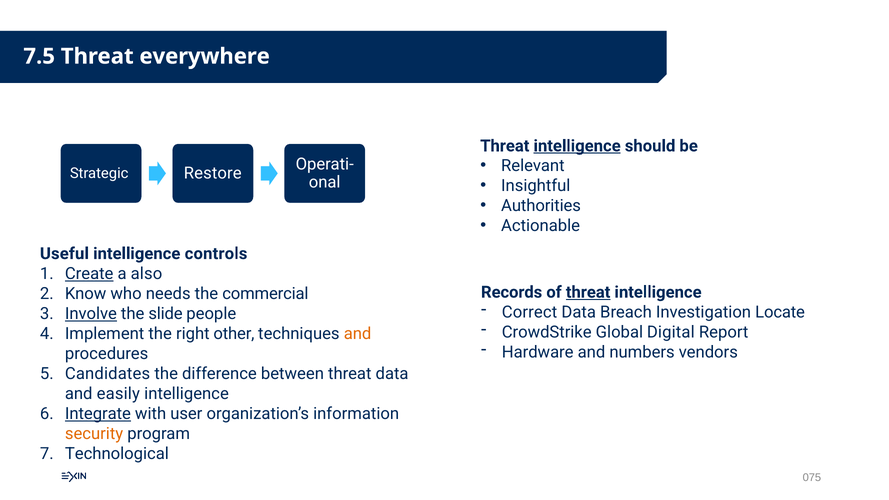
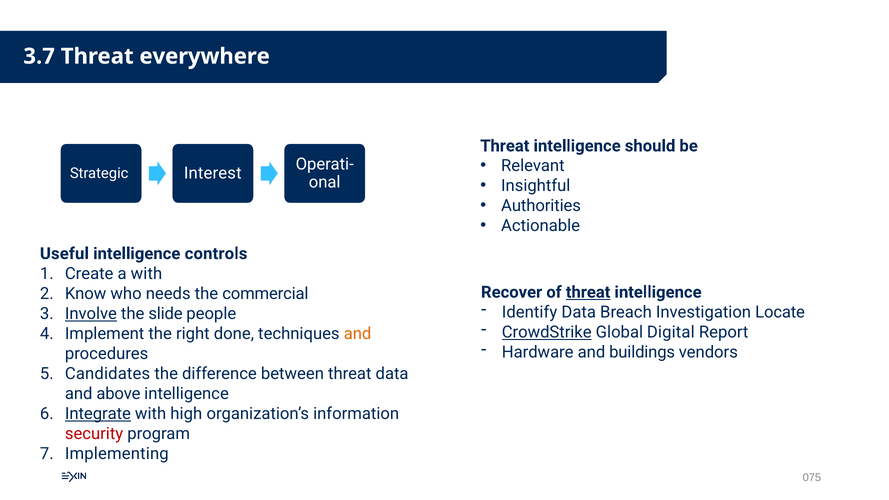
7.5: 7.5 -> 3.7
intelligence at (577, 146) underline: present -> none
Restore: Restore -> Interest
Create underline: present -> none
a also: also -> with
Records: Records -> Recover
Correct: Correct -> Identify
CrowdStrike underline: none -> present
other: other -> done
numbers: numbers -> buildings
easily: easily -> above
user: user -> high
security colour: orange -> red
Technological: Technological -> Implementing
